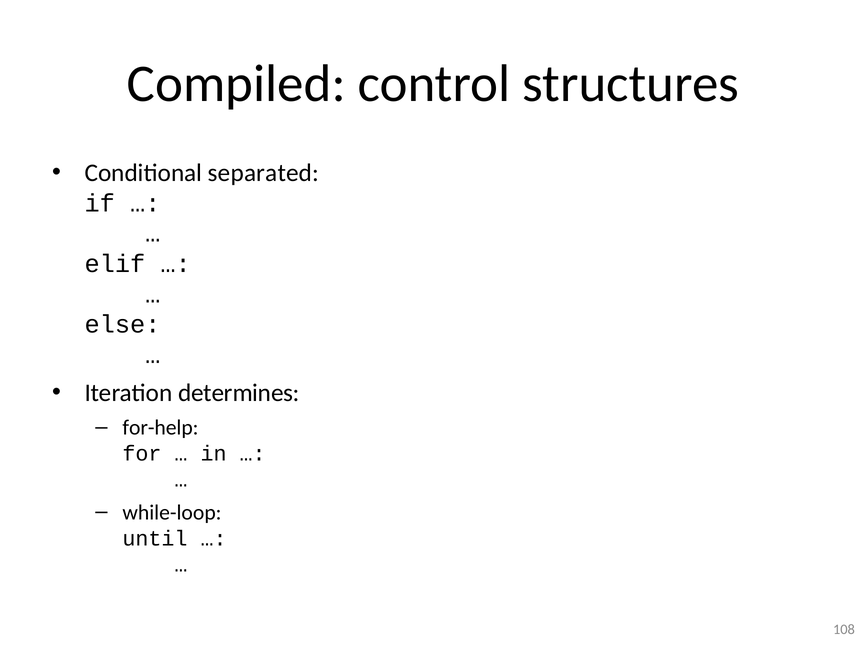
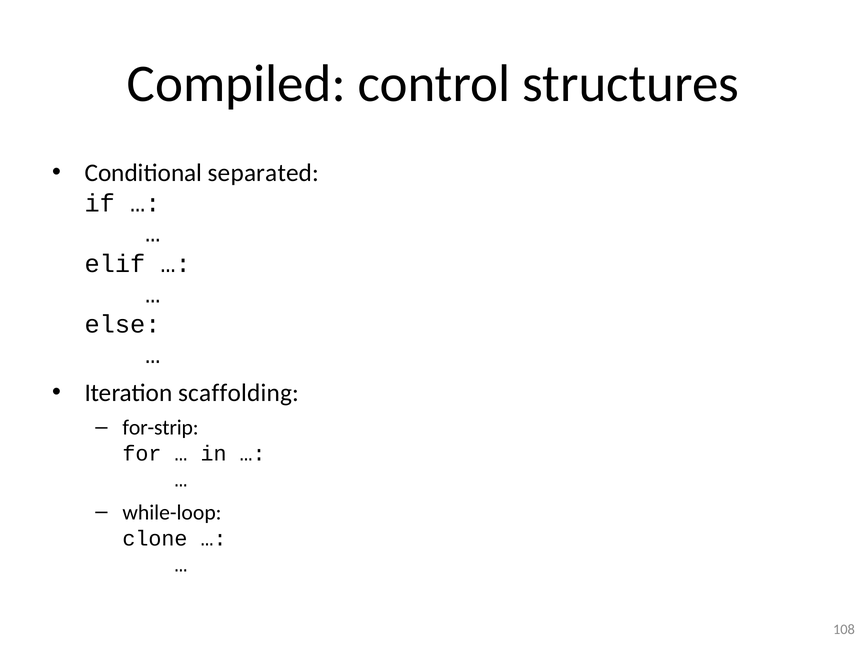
determines: determines -> scaffolding
for-help: for-help -> for-strip
until: until -> clone
